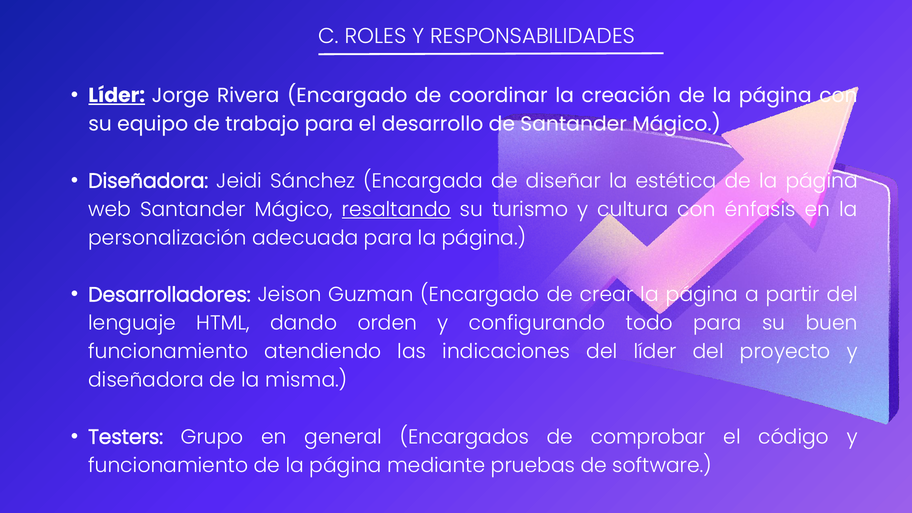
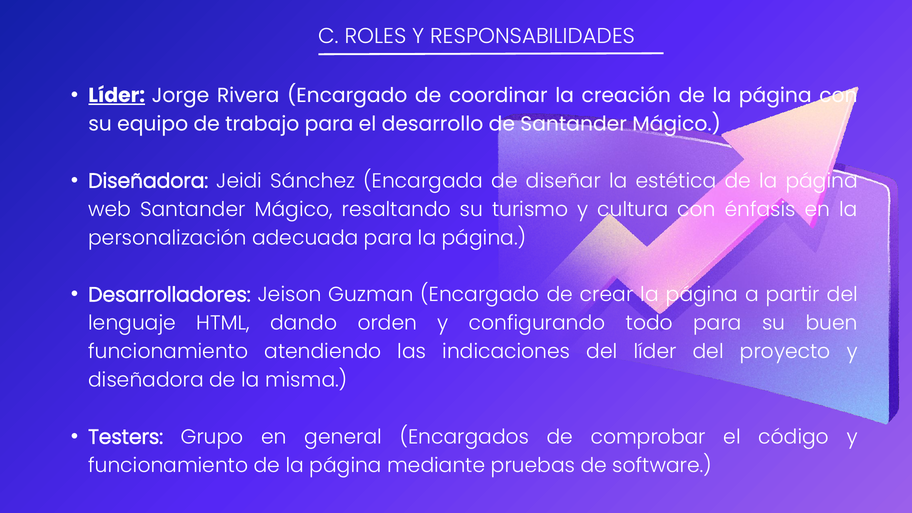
resaltando underline: present -> none
